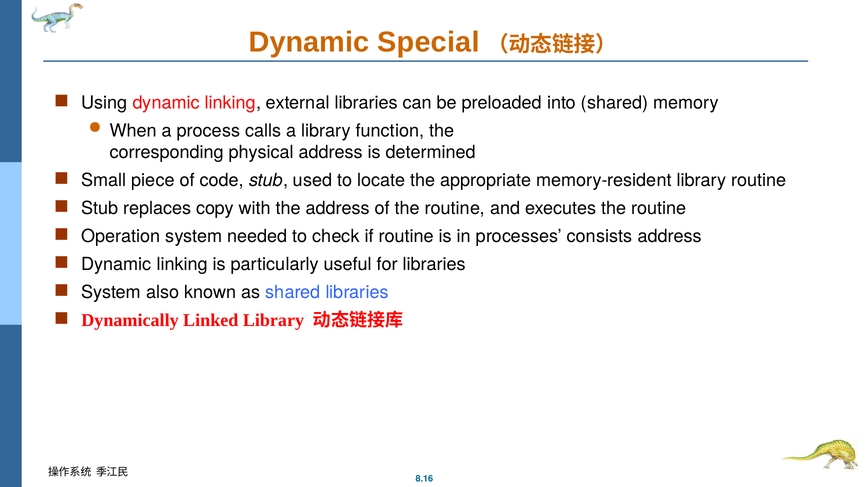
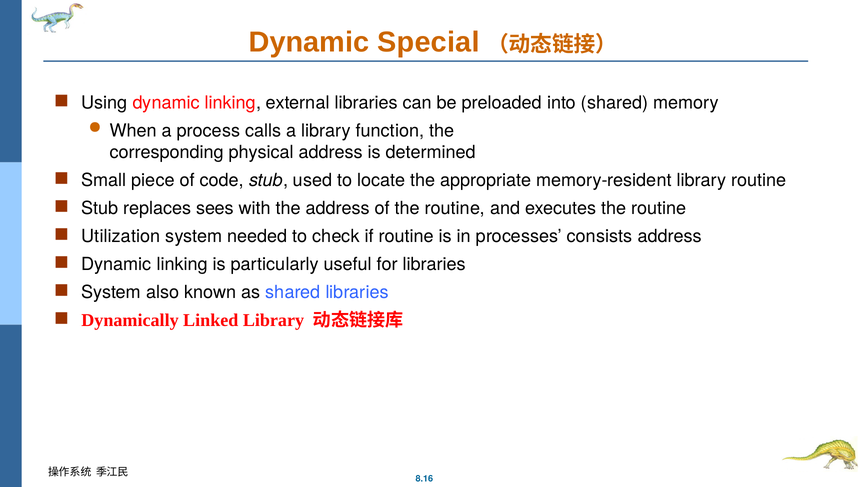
copy: copy -> sees
Operation: Operation -> Utilization
